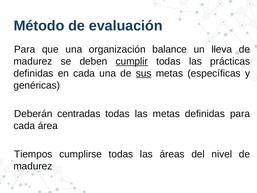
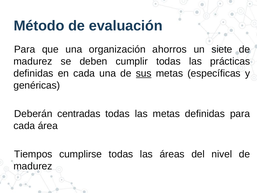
balance: balance -> ahorros
lleva: lleva -> siete
cumplir underline: present -> none
